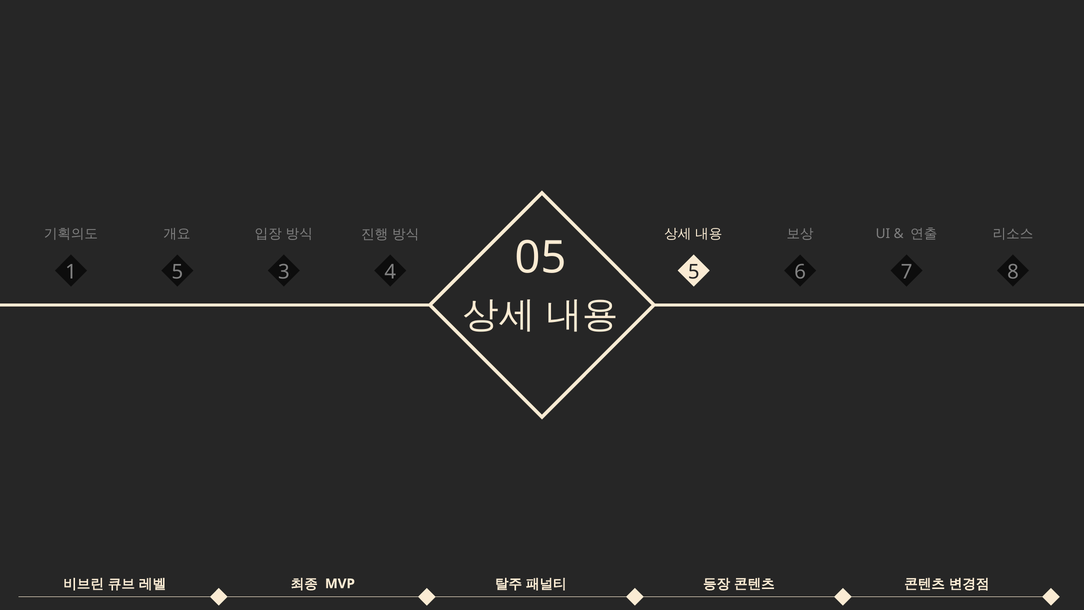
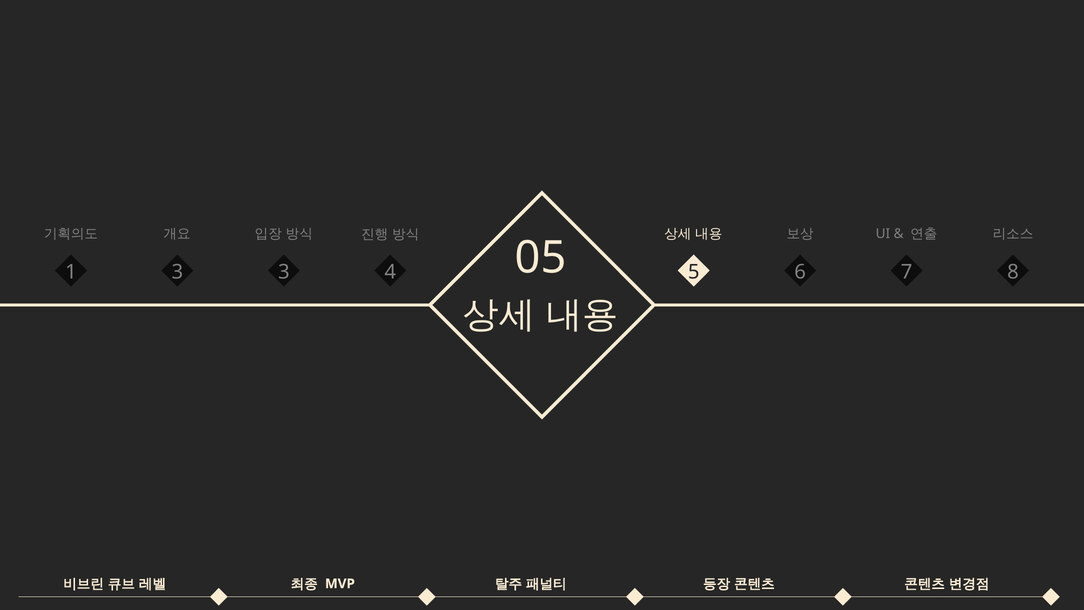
1 5: 5 -> 3
